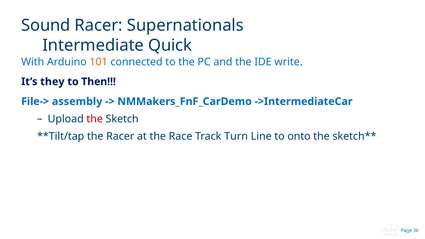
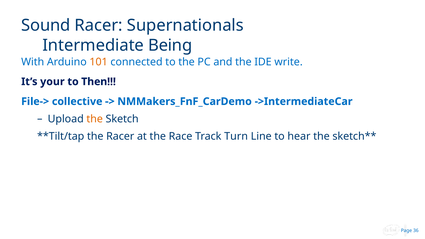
Quick: Quick -> Being
they: they -> your
assembly: assembly -> collective
the at (95, 119) colour: red -> orange
onto: onto -> hear
